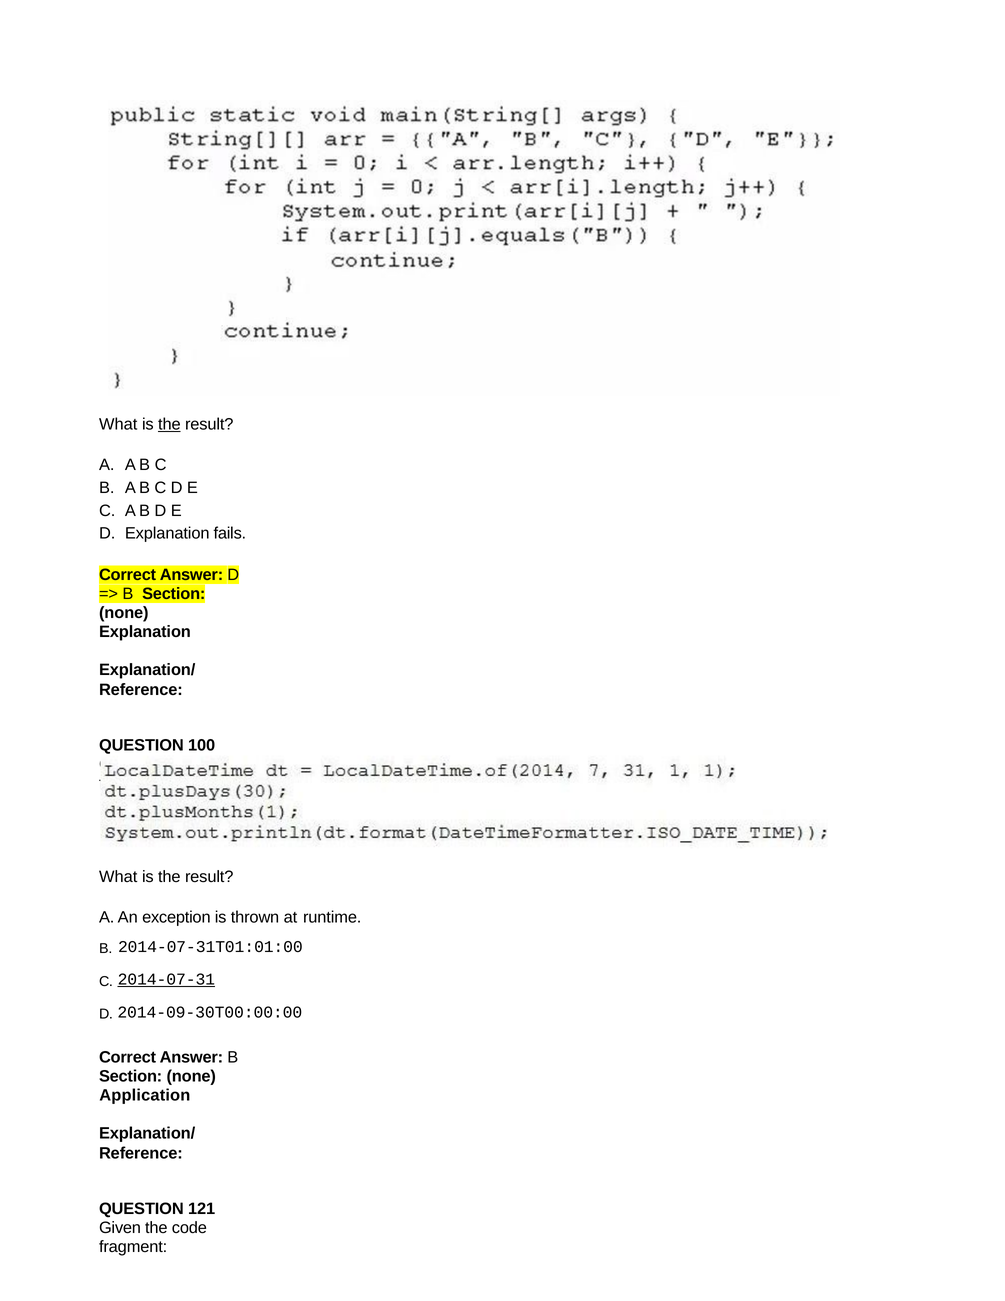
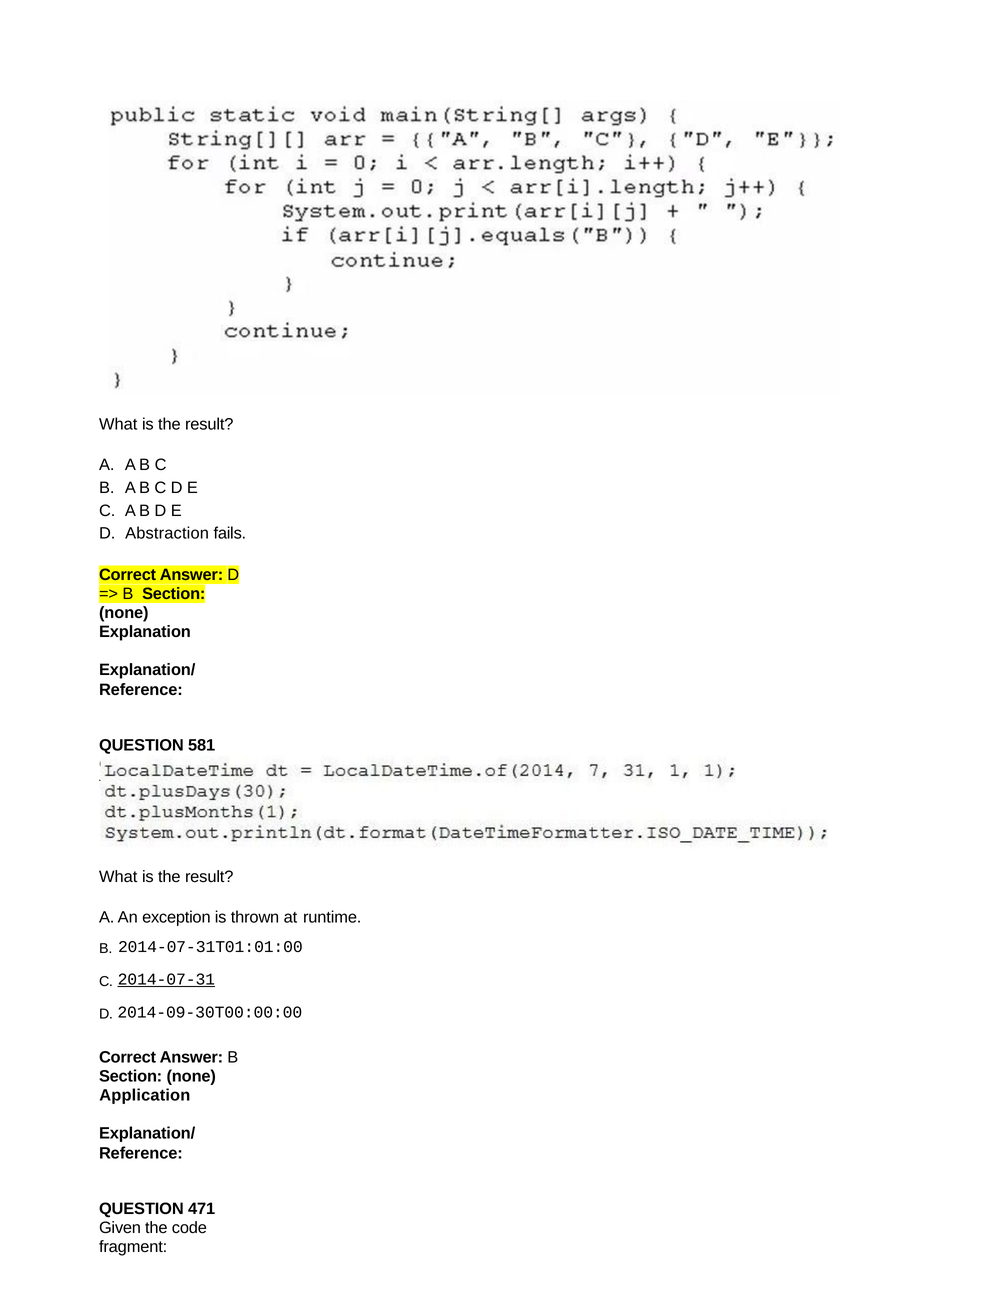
the at (169, 424) underline: present -> none
D Explanation: Explanation -> Abstraction
100: 100 -> 581
121: 121 -> 471
